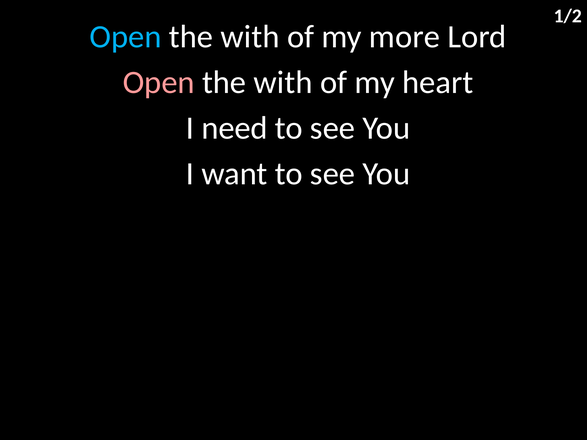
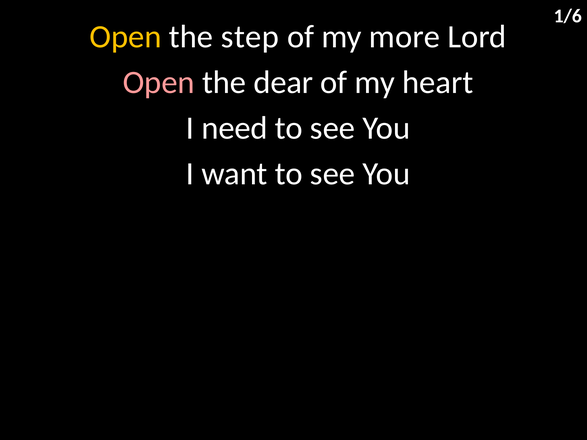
1/2: 1/2 -> 1/6
Open at (126, 37) colour: light blue -> yellow
with at (250, 37): with -> step
with at (283, 83): with -> dear
